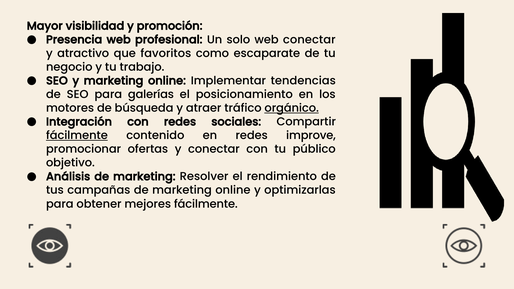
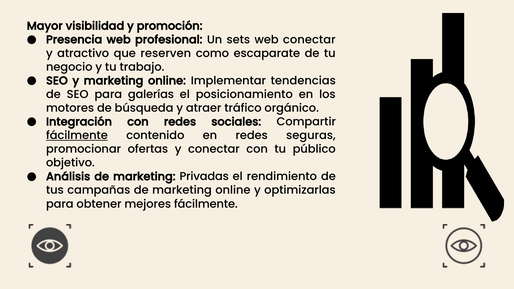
solo: solo -> sets
favoritos: favoritos -> reserven
orgánico underline: present -> none
improve: improve -> seguras
Resolver: Resolver -> Privadas
